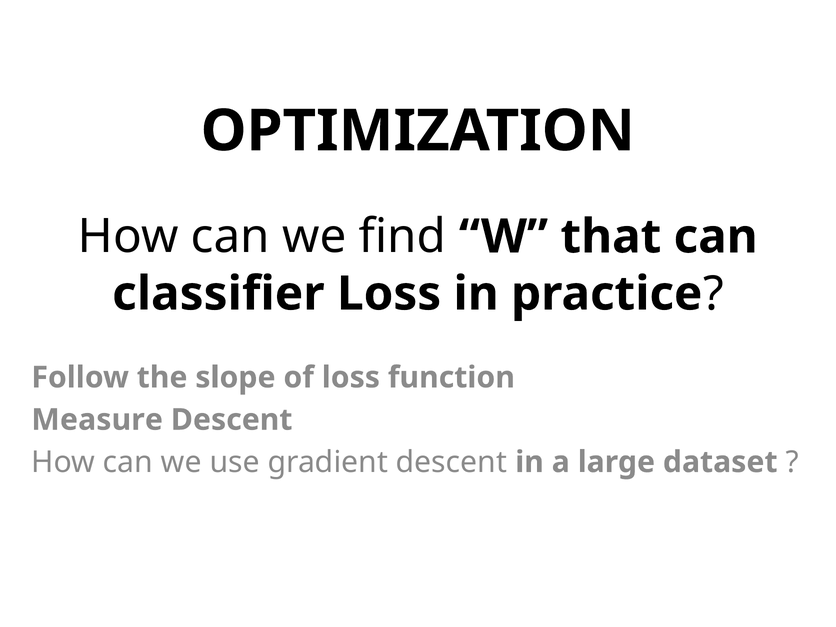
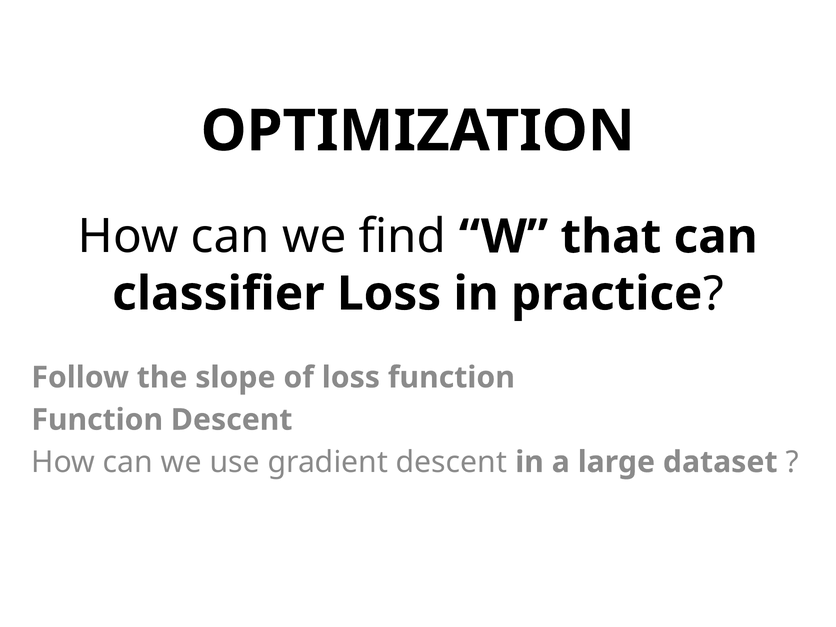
Measure at (97, 420): Measure -> Function
